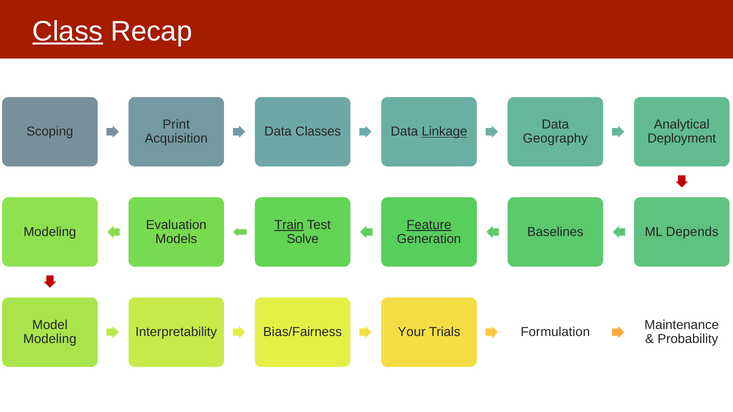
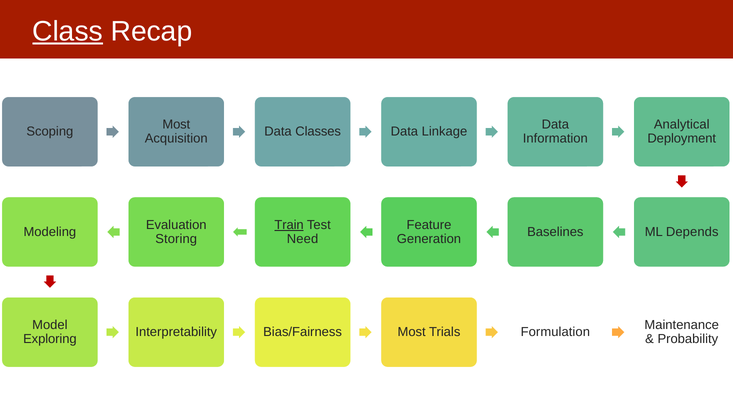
Print at (176, 125): Print -> Most
Linkage underline: present -> none
Geography: Geography -> Information
Feature underline: present -> none
Models: Models -> Storing
Solve: Solve -> Need
Bias/Fairness Your: Your -> Most
Modeling at (50, 339): Modeling -> Exploring
